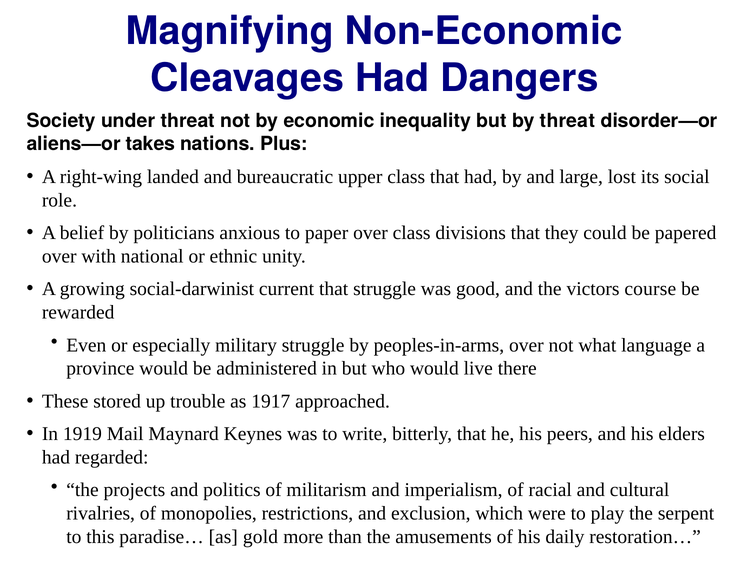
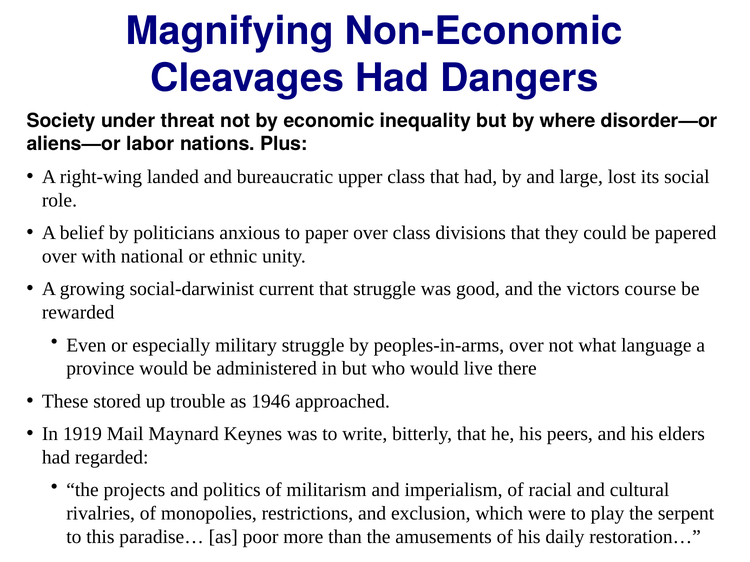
by threat: threat -> where
takes: takes -> labor
1917: 1917 -> 1946
gold: gold -> poor
